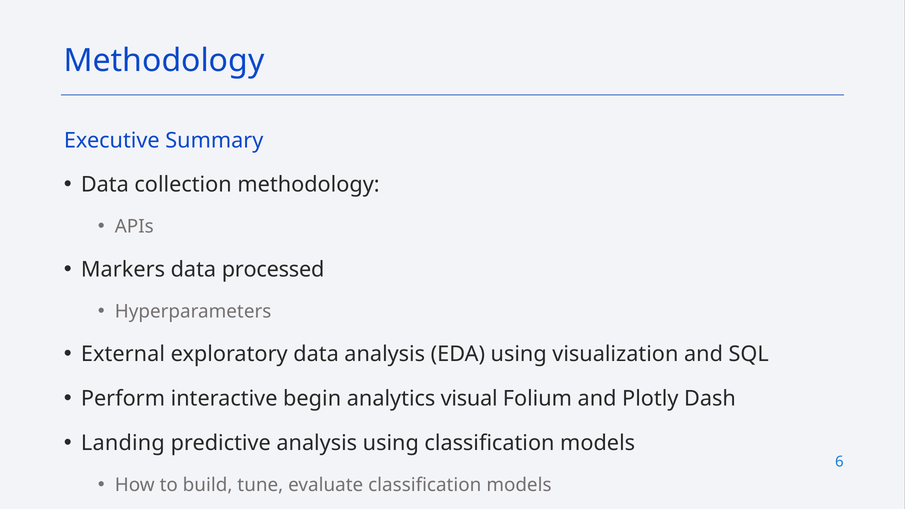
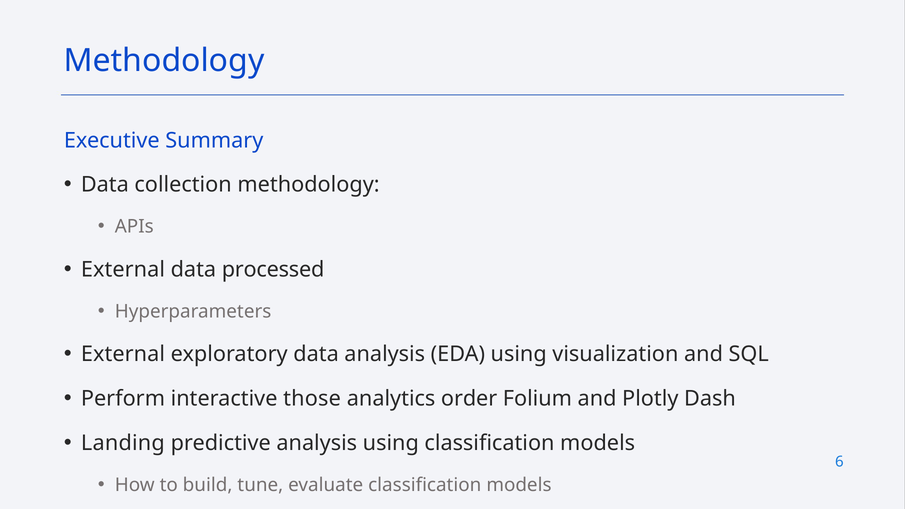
Markers at (123, 270): Markers -> External
begin: begin -> those
visual: visual -> order
